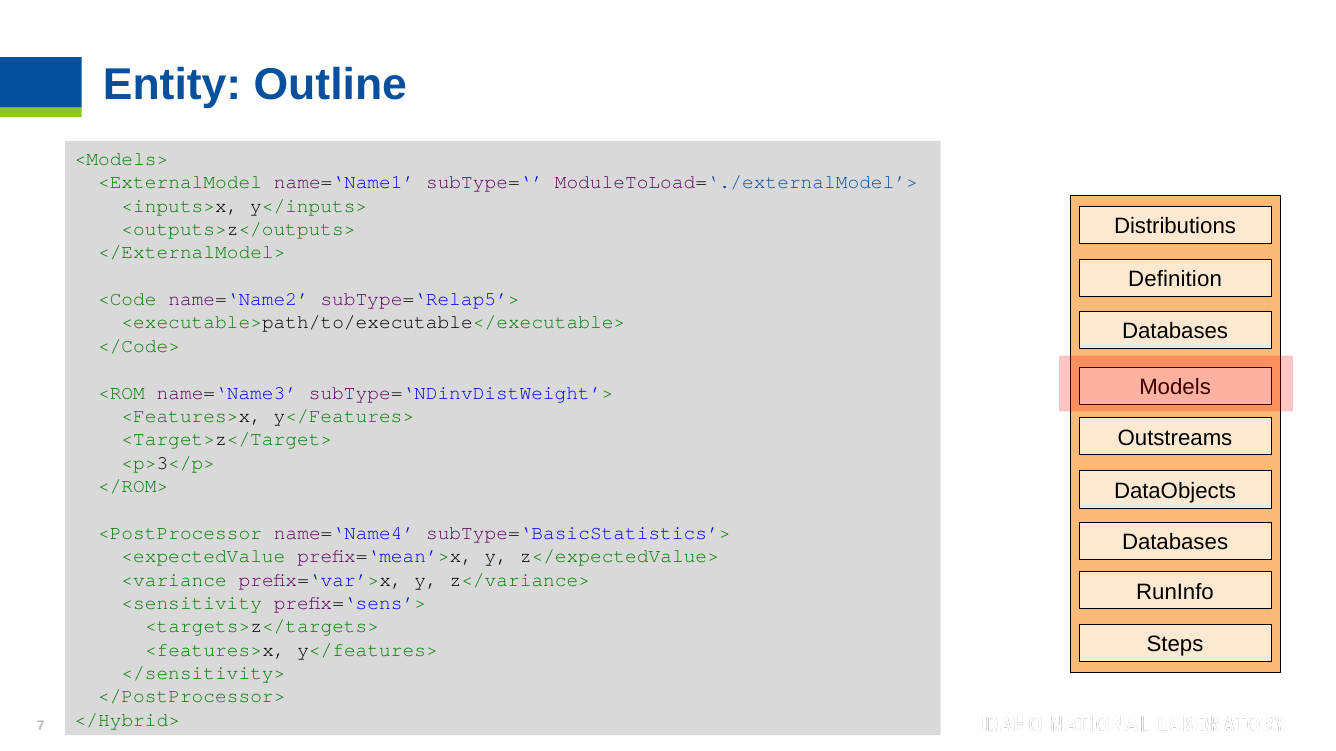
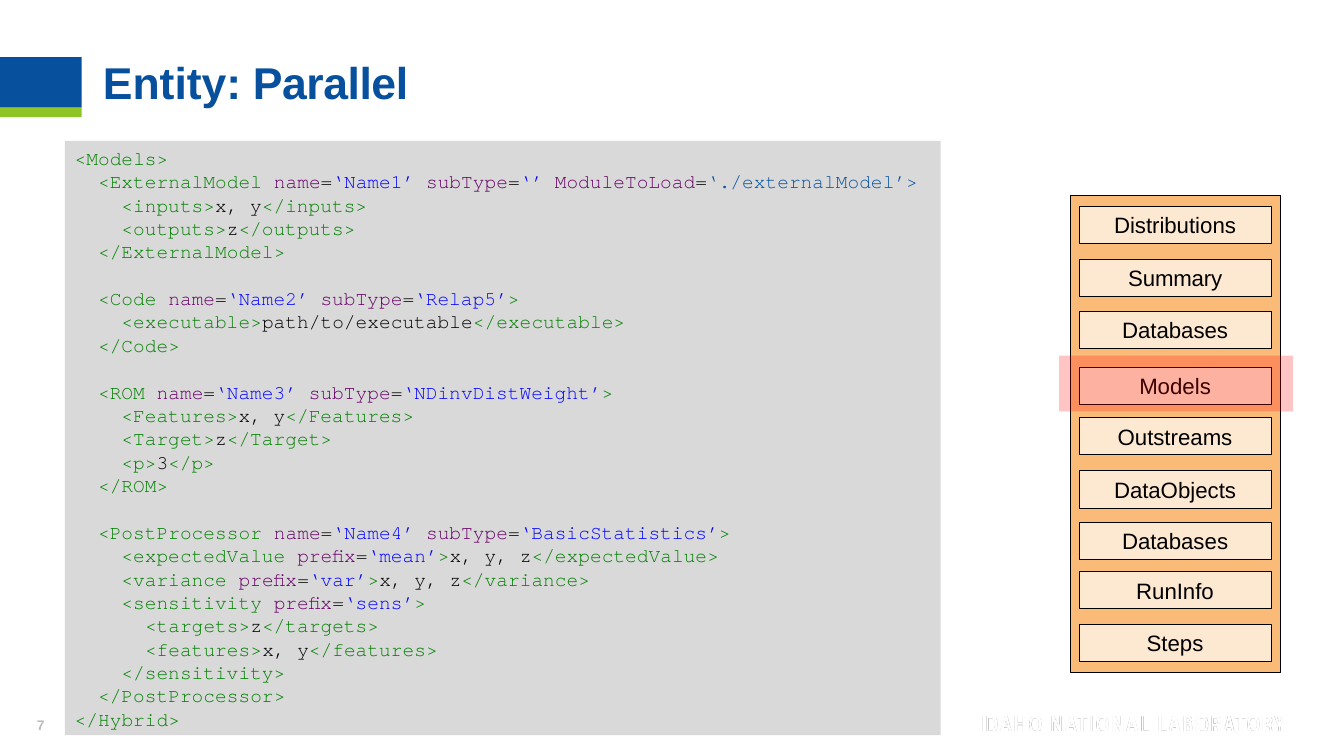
Outline: Outline -> Parallel
Definition: Definition -> Summary
